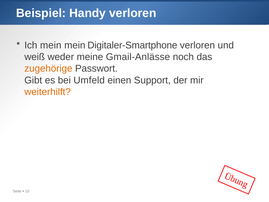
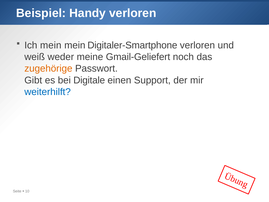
Gmail-Anlässe: Gmail-Anlässe -> Gmail-Geliefert
Umfeld: Umfeld -> Digitale
weiterhilft colour: orange -> blue
